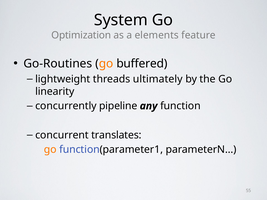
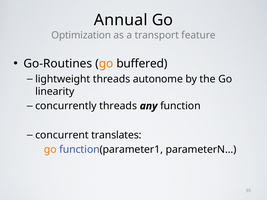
System: System -> Annual
elements: elements -> transport
ultimately: ultimately -> autonome
concurrently pipeline: pipeline -> threads
